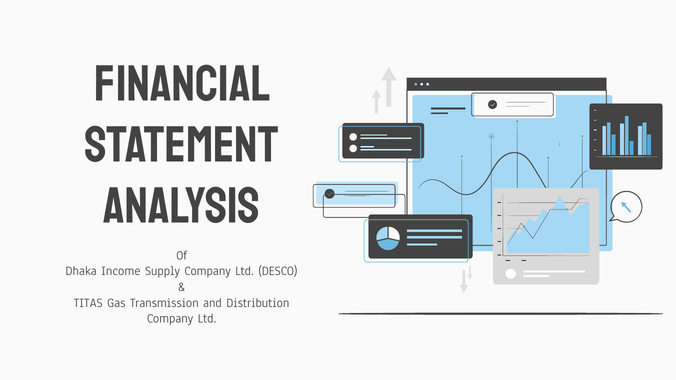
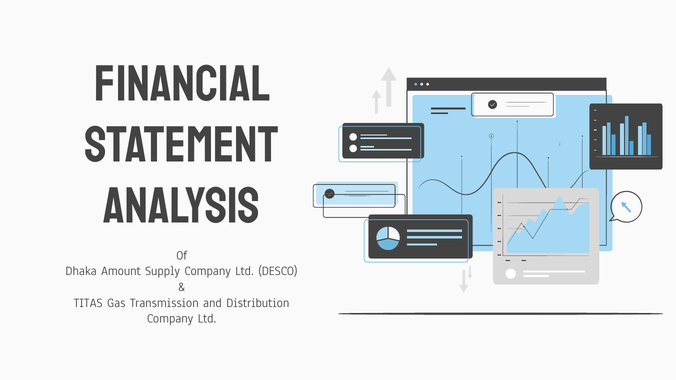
Income: Income -> Amount
